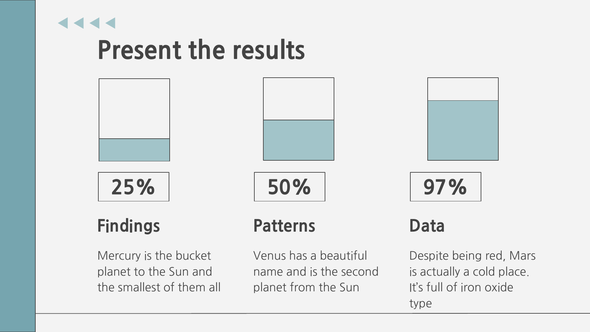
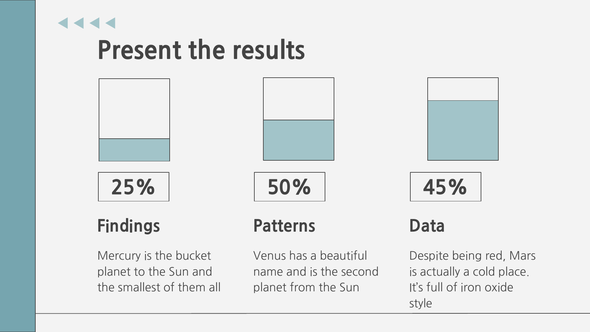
97%: 97% -> 45%
type: type -> style
